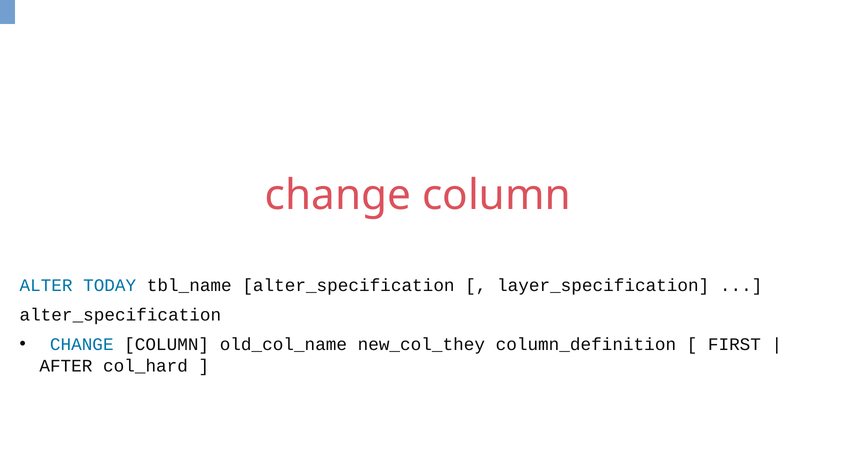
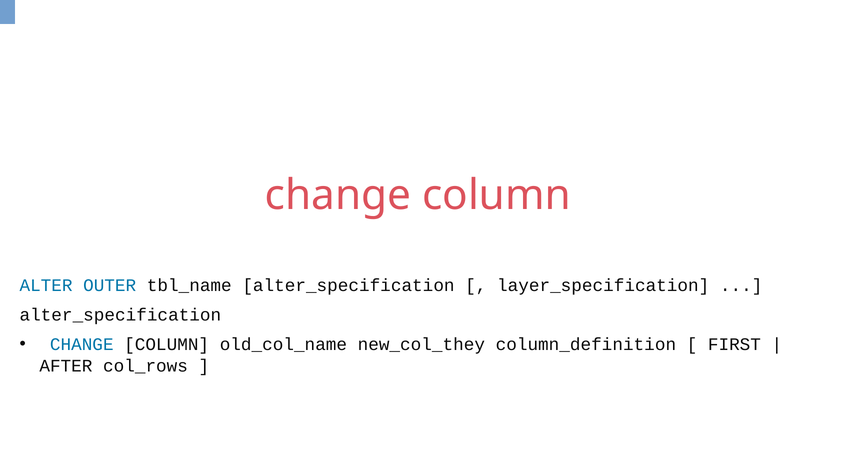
TODAY: TODAY -> OUTER
col_hard: col_hard -> col_rows
